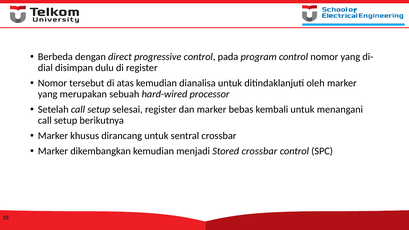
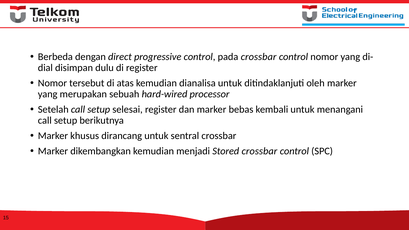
pada program: program -> crossbar
